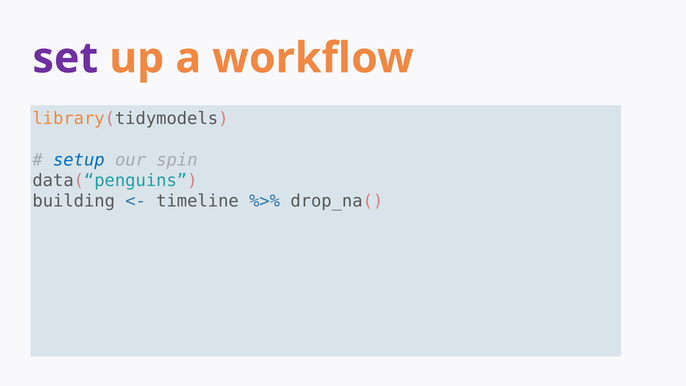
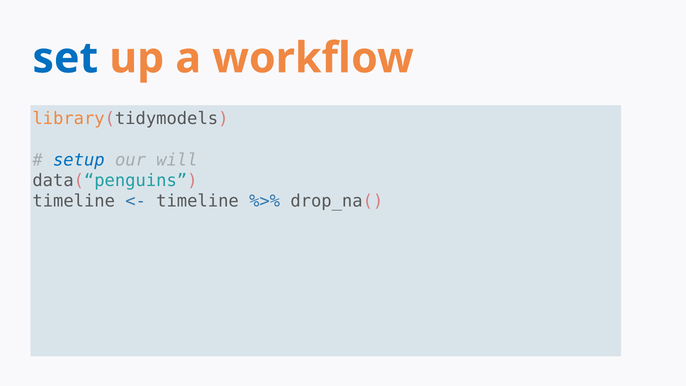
set colour: purple -> blue
spin: spin -> will
building at (74, 201): building -> timeline
